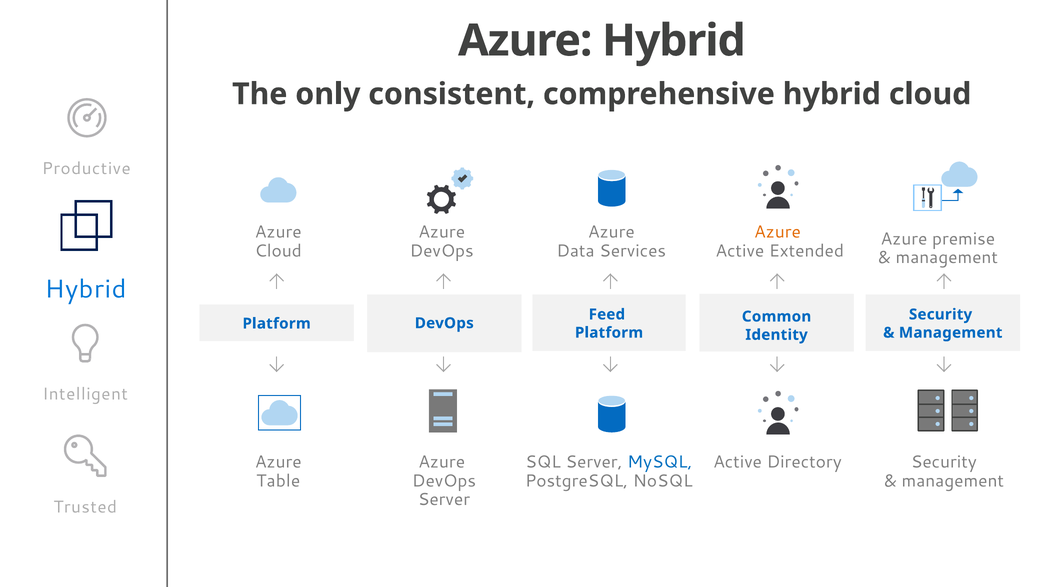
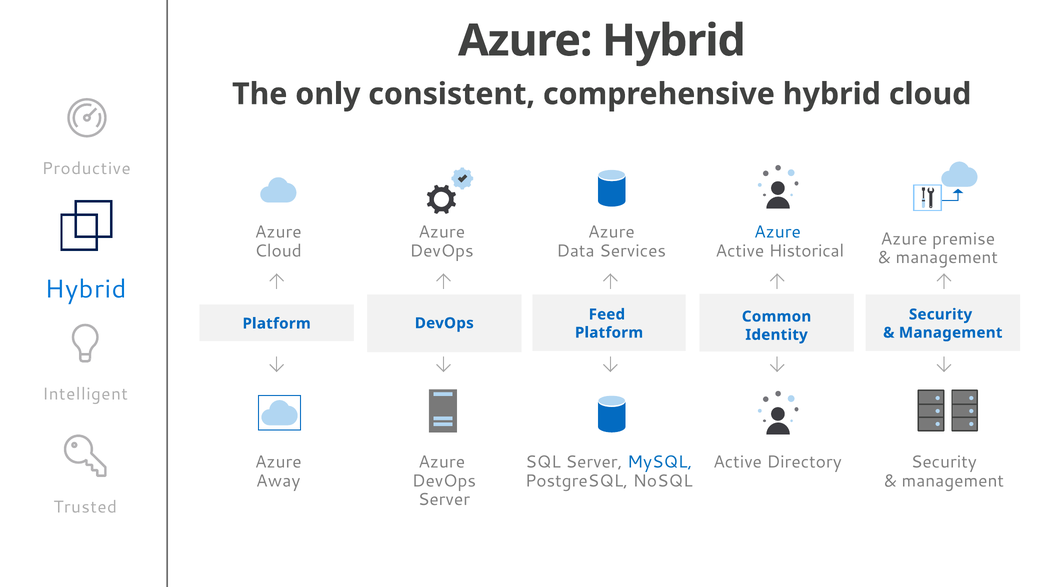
Azure at (777, 232) colour: orange -> blue
Extended: Extended -> Historical
Table: Table -> Away
